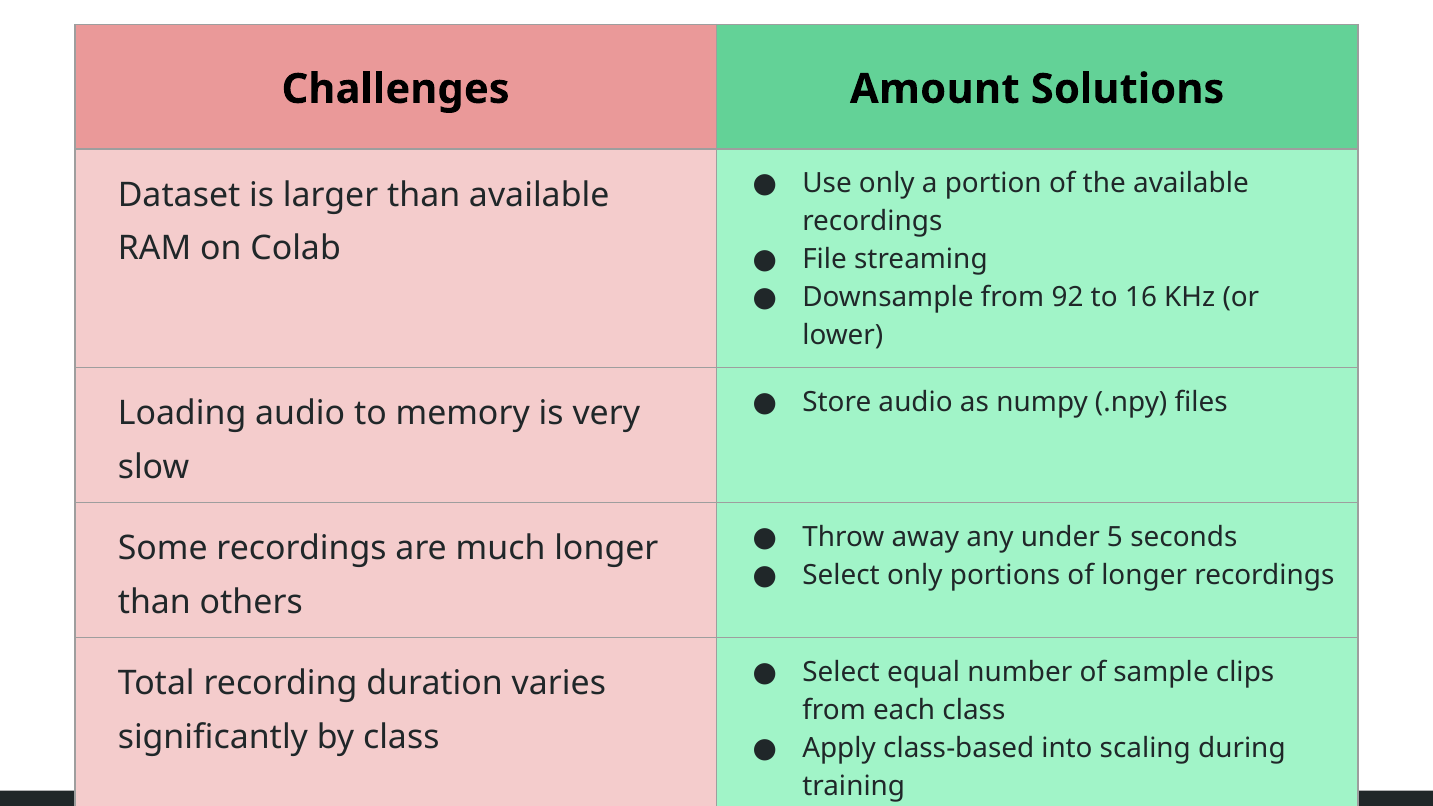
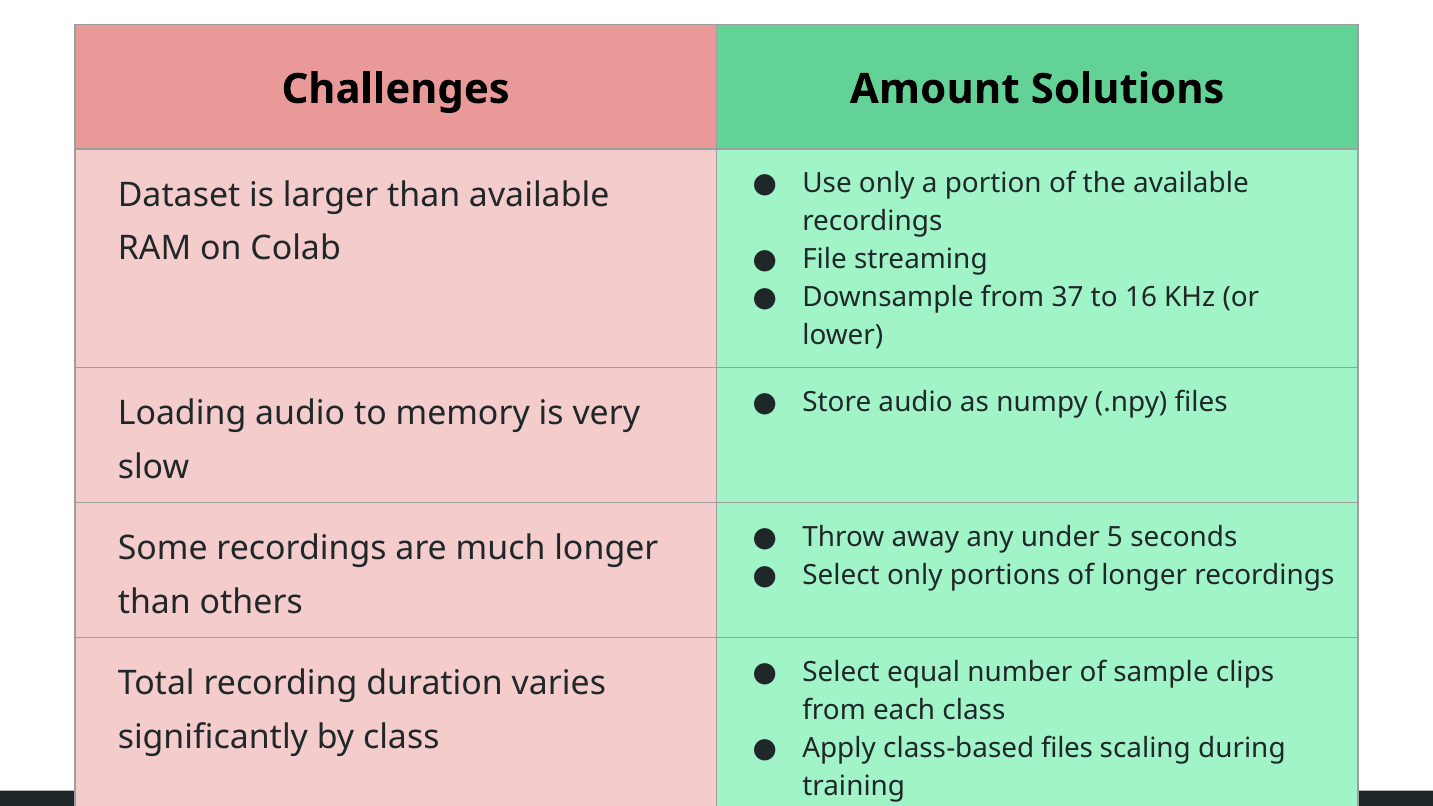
92: 92 -> 37
class-based into: into -> files
